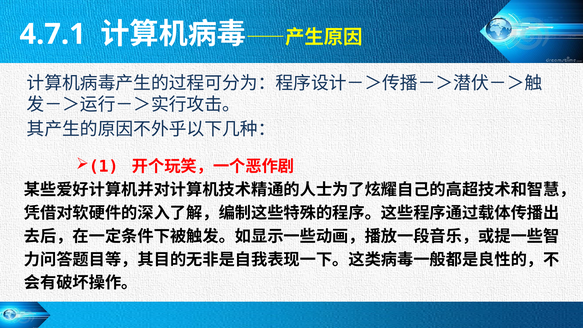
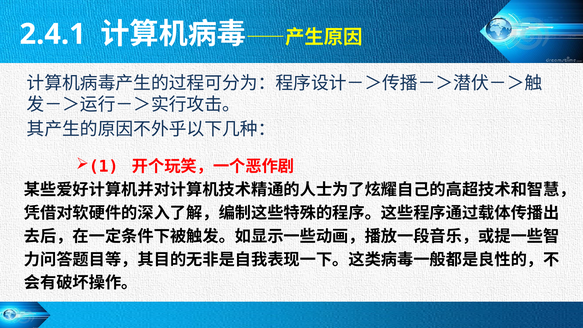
4.7.1: 4.7.1 -> 2.4.1
